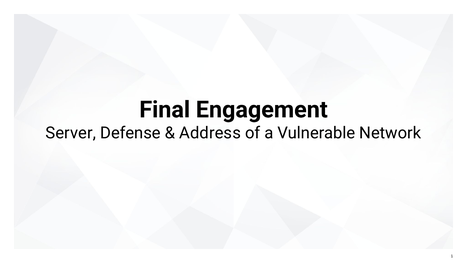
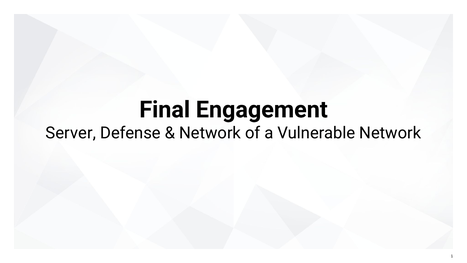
Address at (210, 133): Address -> Network
